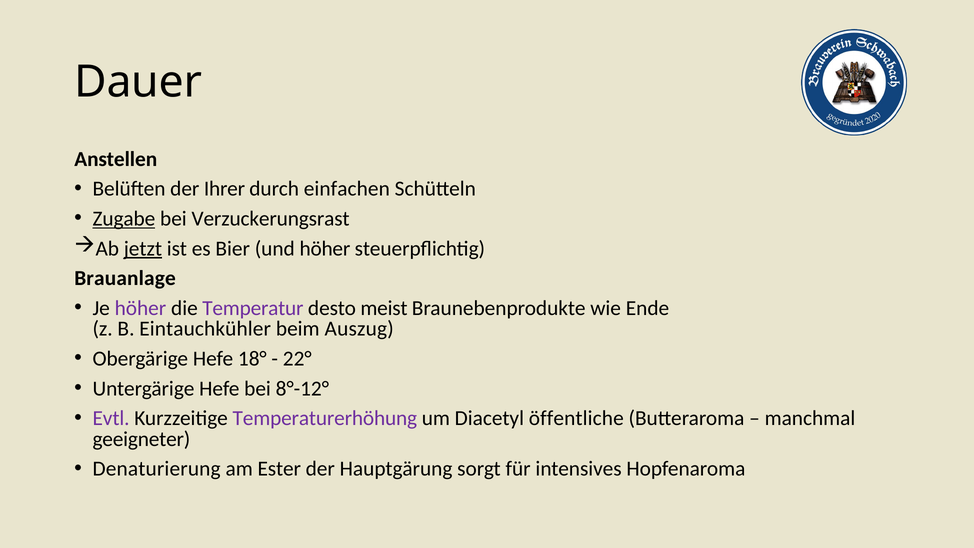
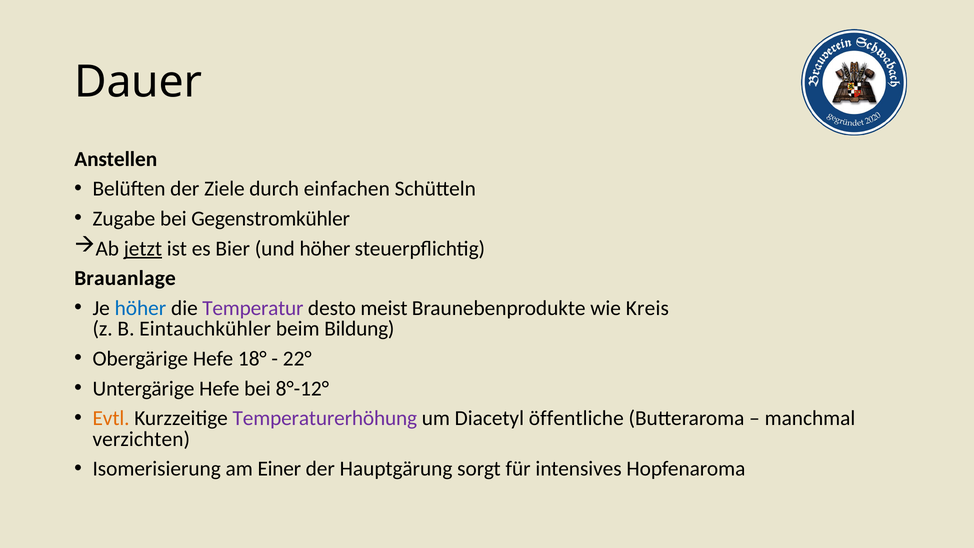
Ihrer: Ihrer -> Ziele
Zugabe underline: present -> none
Verzuckerungsrast: Verzuckerungsrast -> Gegenstromkühler
höher at (140, 308) colour: purple -> blue
Ende: Ende -> Kreis
Auszug: Auszug -> Bildung
Evtl colour: purple -> orange
geeigneter: geeigneter -> verzichten
Denaturierung: Denaturierung -> Isomerisierung
Ester: Ester -> Einer
